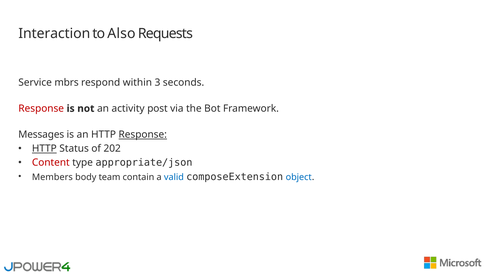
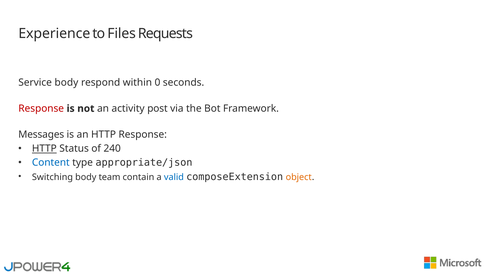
Interaction: Interaction -> Experience
Also: Also -> Files
Service mbrs: mbrs -> body
3: 3 -> 0
Response at (143, 135) underline: present -> none
202: 202 -> 240
Content colour: red -> blue
Members: Members -> Switching
object colour: blue -> orange
